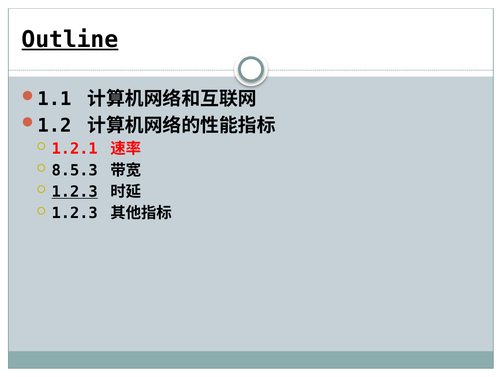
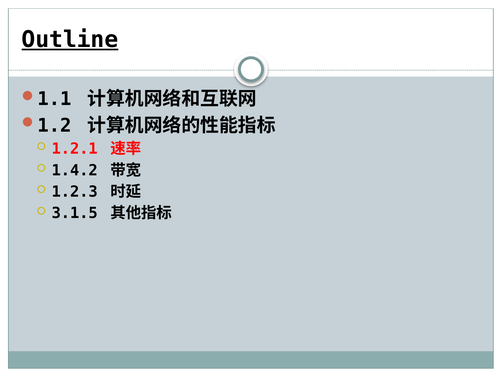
8.5.3: 8.5.3 -> 1.4.2
1.2.3 at (75, 192) underline: present -> none
1.2.3 at (75, 213): 1.2.3 -> 3.1.5
